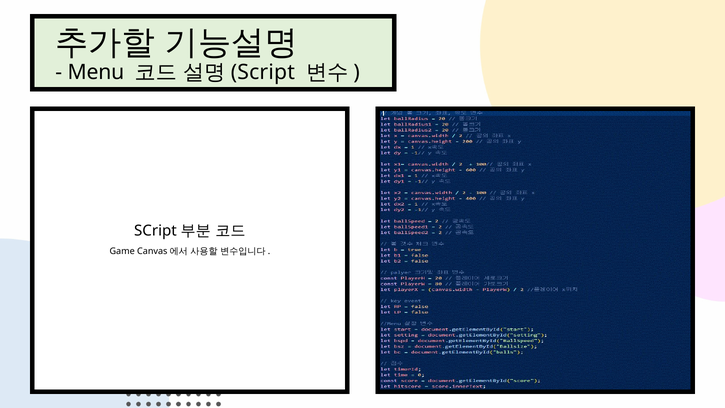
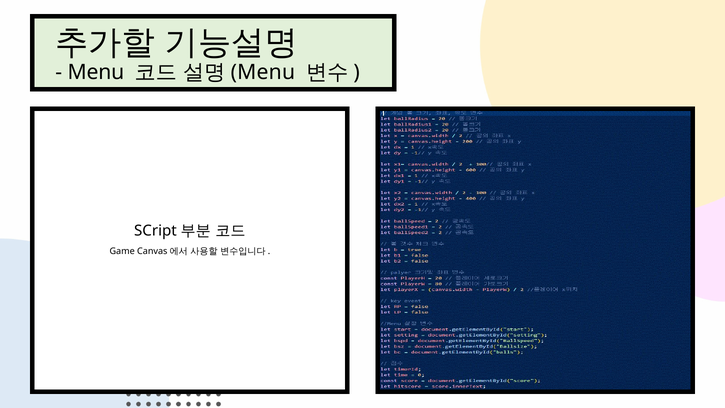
Script at (263, 72): Script -> Menu
